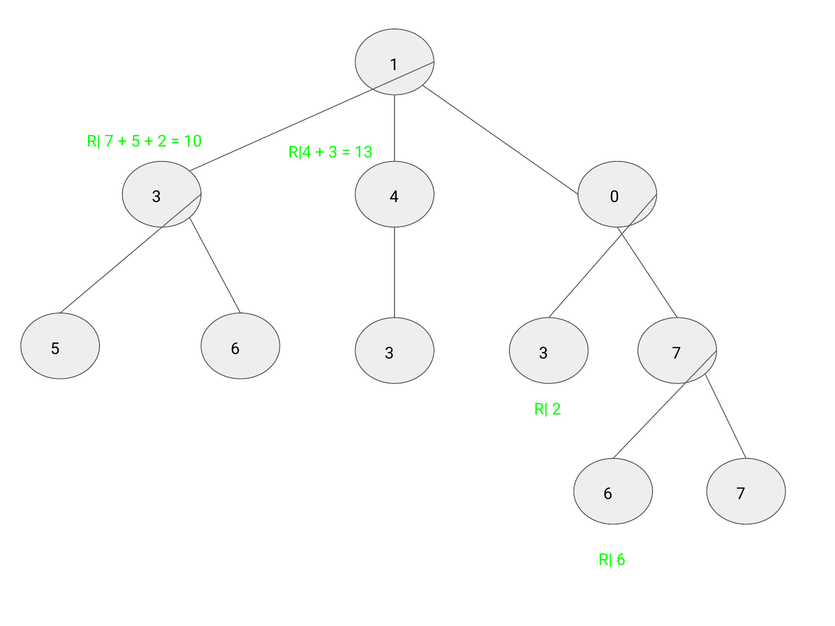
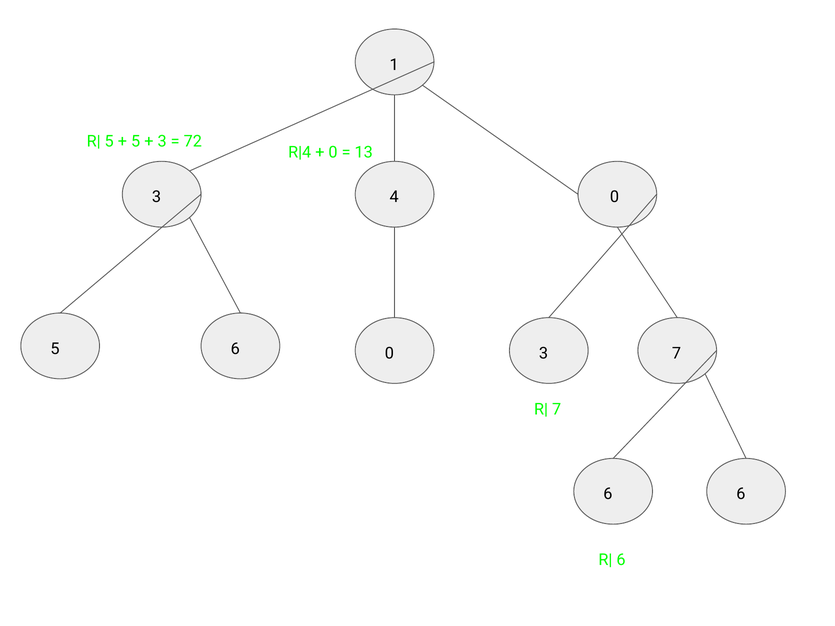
7 at (109, 142): 7 -> 5
2 at (162, 142): 2 -> 3
10: 10 -> 72
3 at (333, 153): 3 -> 0
6 3: 3 -> 0
2 at (557, 410): 2 -> 7
6 7: 7 -> 6
